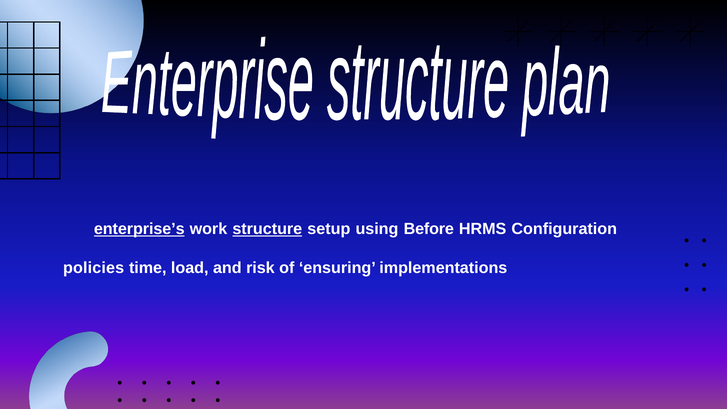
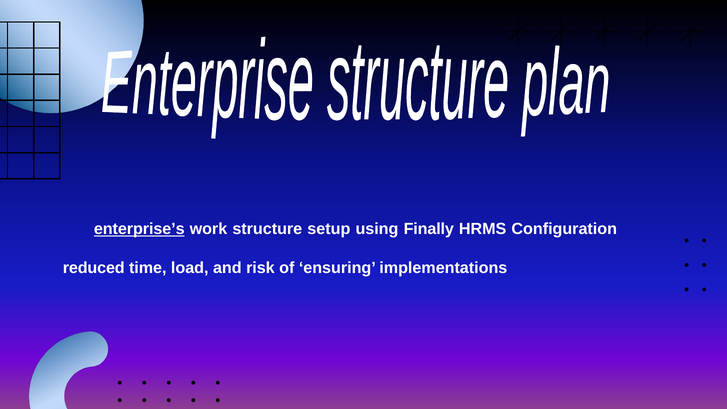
structure underline: present -> none
Before: Before -> Finally
policies: policies -> reduced
